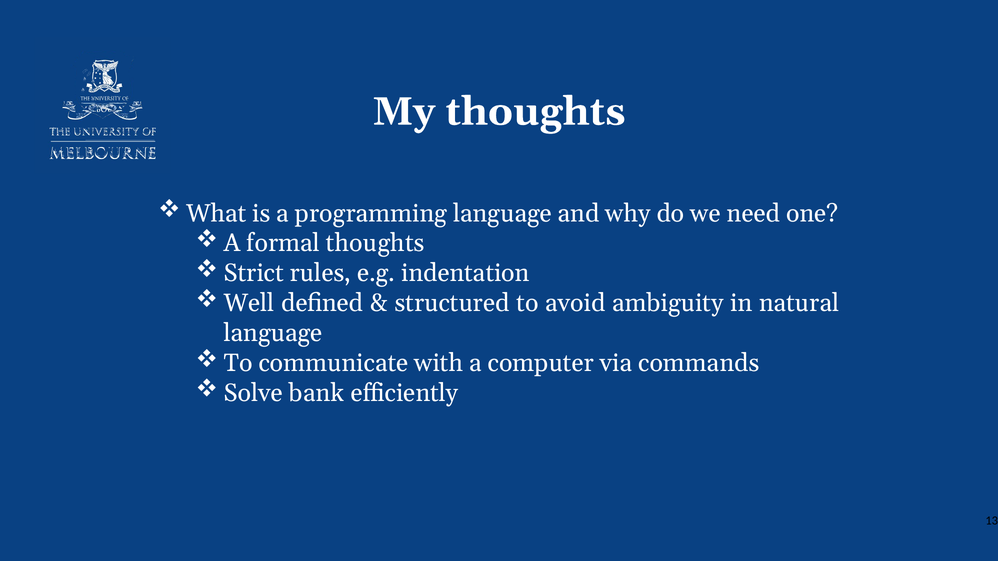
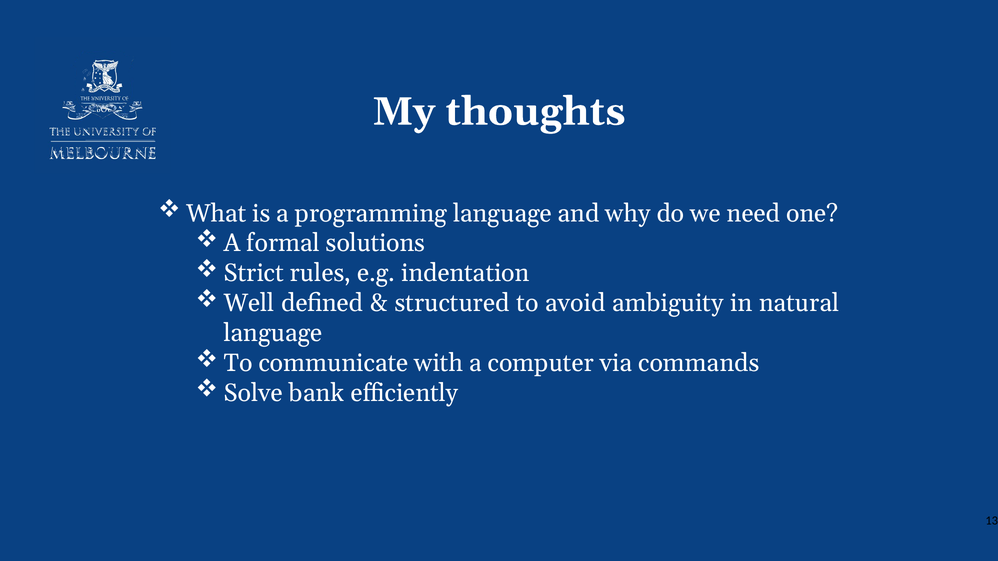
formal thoughts: thoughts -> solutions
